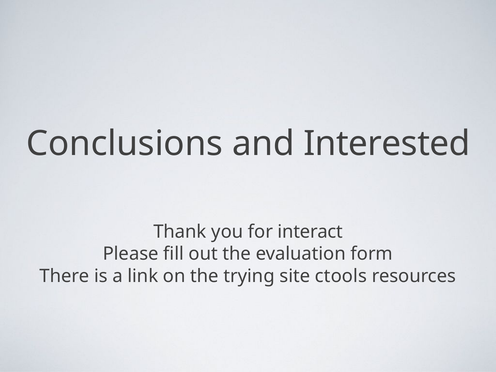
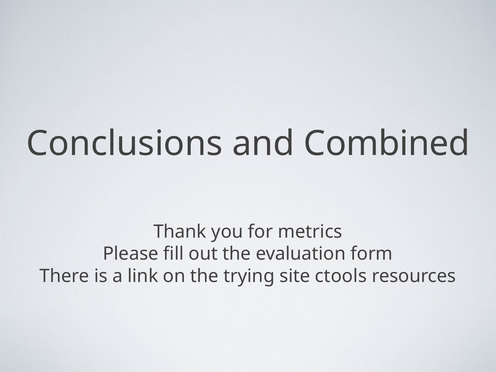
Interested: Interested -> Combined
interact: interact -> metrics
